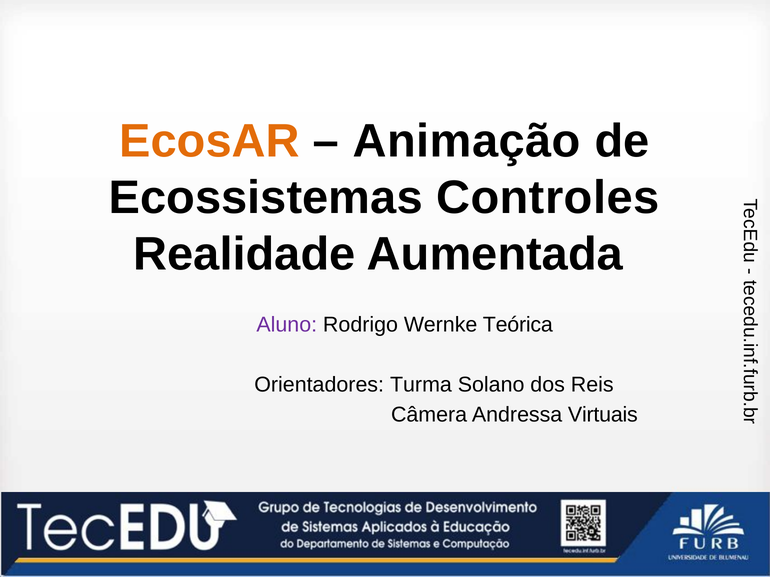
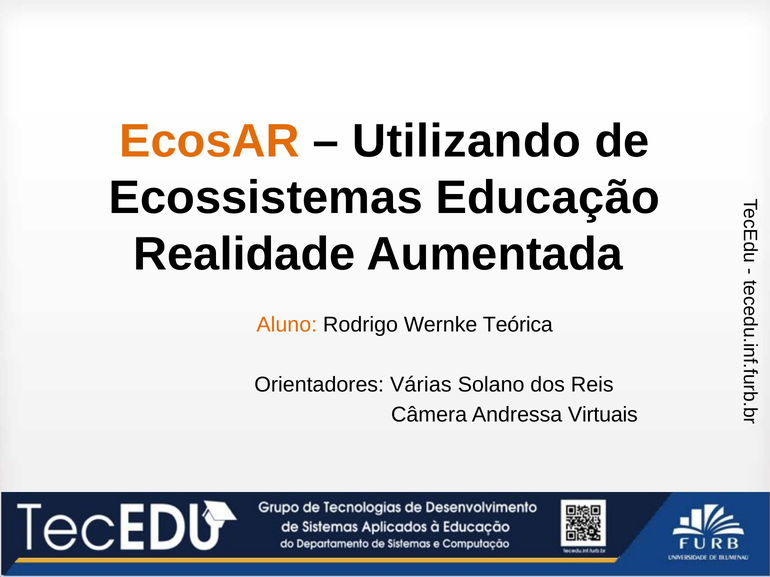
Animação: Animação -> Utilizando
Controles: Controles -> Educação
Aluno colour: purple -> orange
Turma: Turma -> Várias
